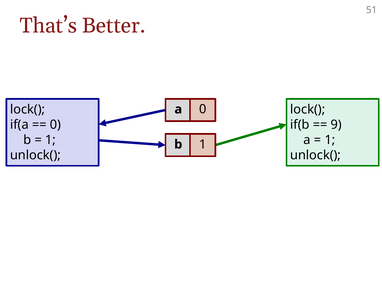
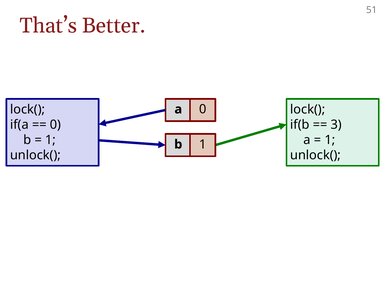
9: 9 -> 3
